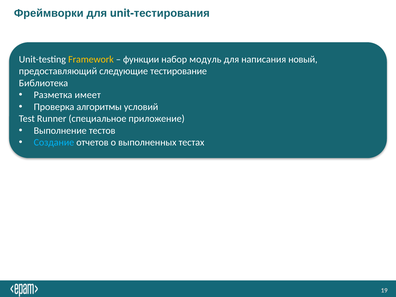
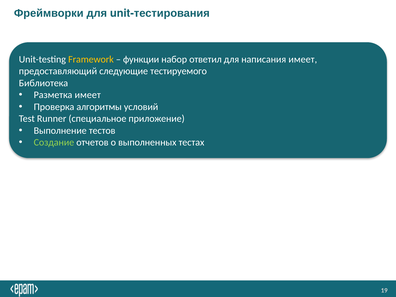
модуль: модуль -> ответил
написания новый: новый -> имеет
тестирование: тестирование -> тестируемого
Создание colour: light blue -> light green
